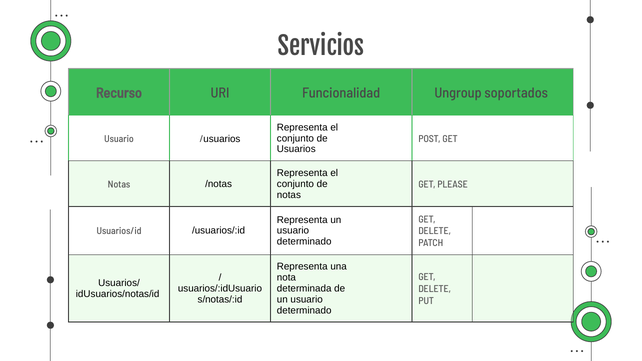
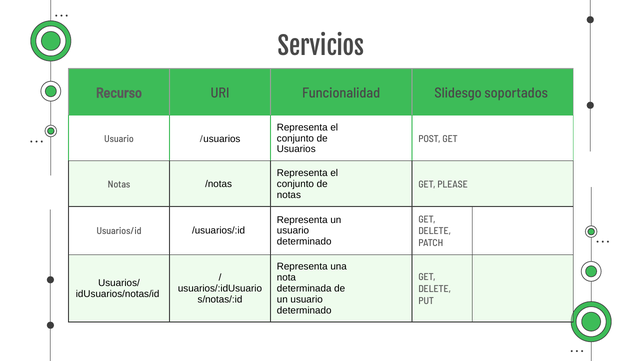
Ungroup: Ungroup -> Slidesgo
